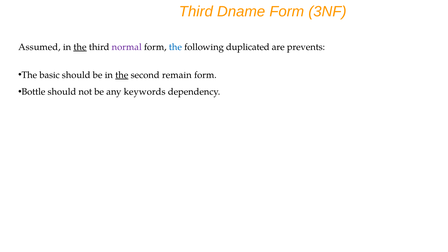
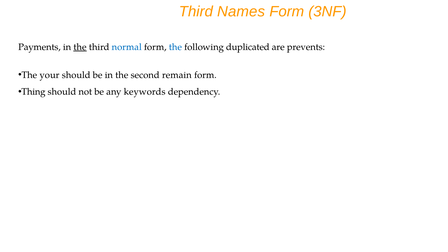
Dname: Dname -> Names
Assumed: Assumed -> Payments
normal colour: purple -> blue
basic: basic -> your
the at (122, 75) underline: present -> none
Bottle: Bottle -> Thing
